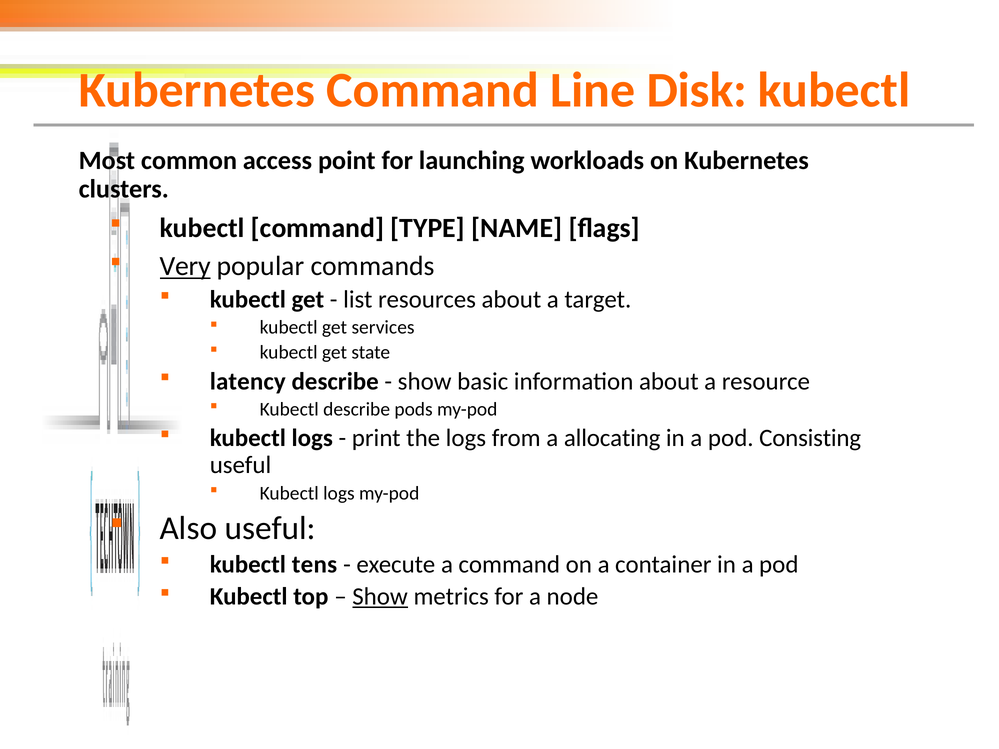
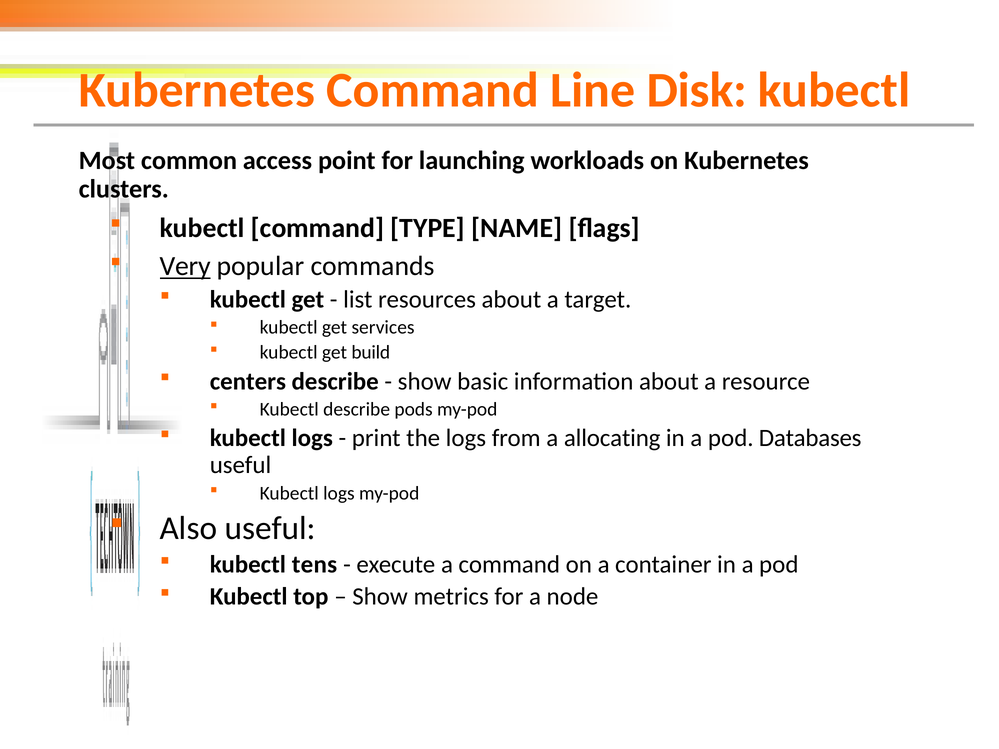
state: state -> build
latency: latency -> centers
Consisting: Consisting -> Databases
Show at (380, 597) underline: present -> none
